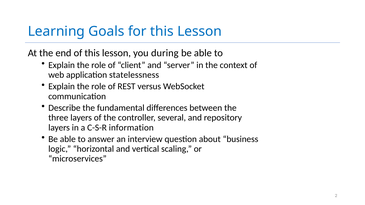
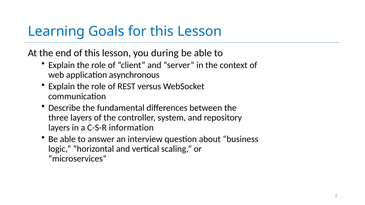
statelessness: statelessness -> asynchronous
several: several -> system
